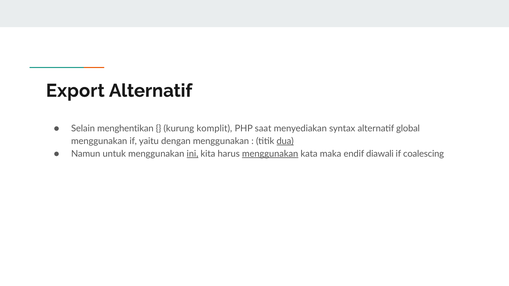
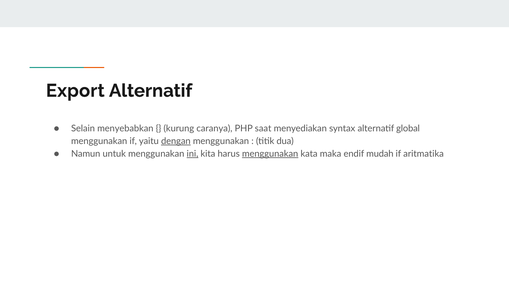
menghentikan: menghentikan -> menyebabkan
komplit: komplit -> caranya
dengan underline: none -> present
dua underline: present -> none
diawali: diawali -> mudah
coalescing: coalescing -> aritmatika
